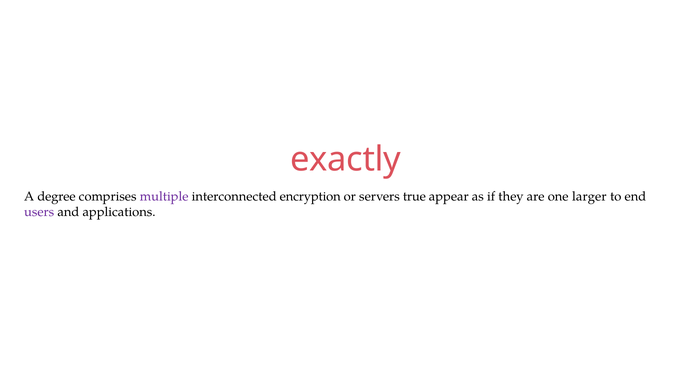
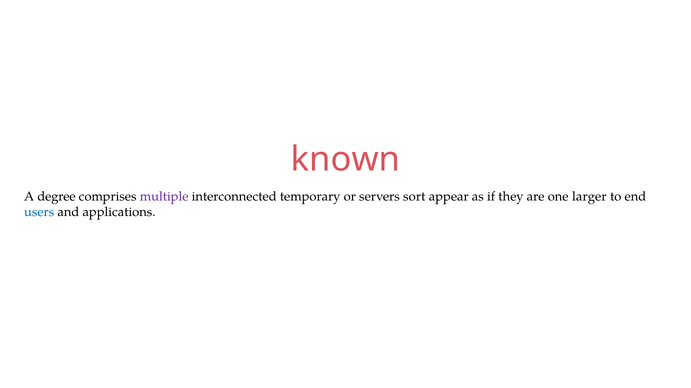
exactly: exactly -> known
encryption: encryption -> temporary
true: true -> sort
users colour: purple -> blue
